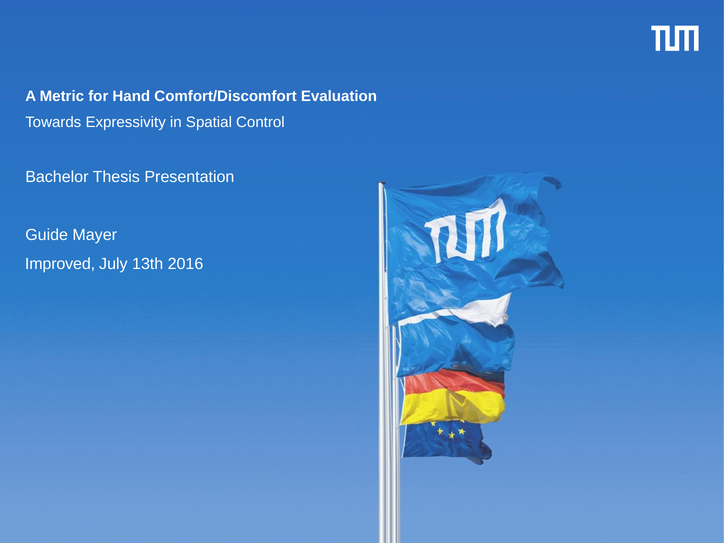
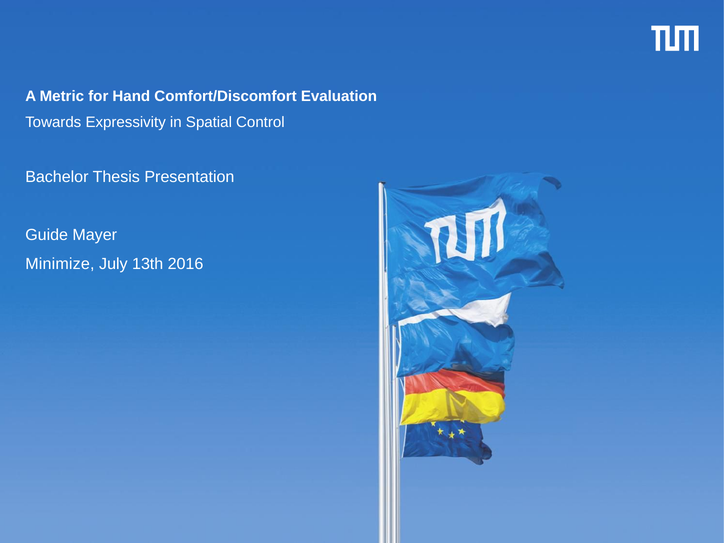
Improved: Improved -> Minimize
